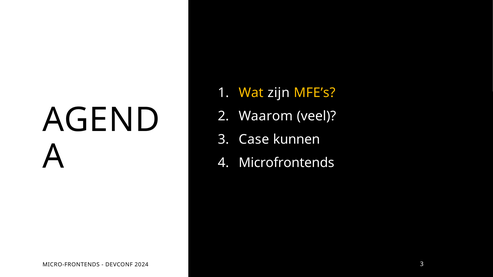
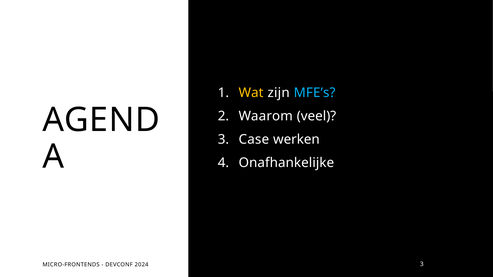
MFE’s colour: yellow -> light blue
kunnen: kunnen -> werken
Microfrontends: Microfrontends -> Onafhankelijke
